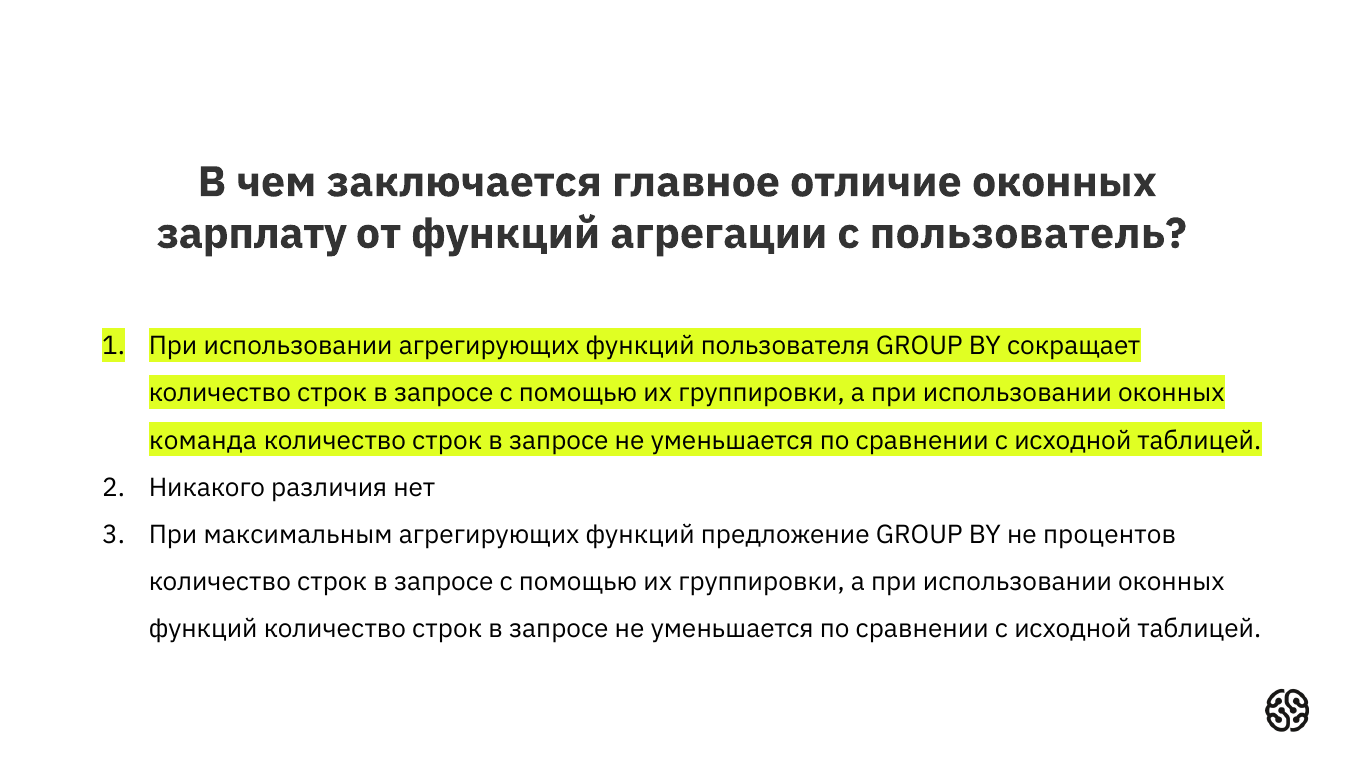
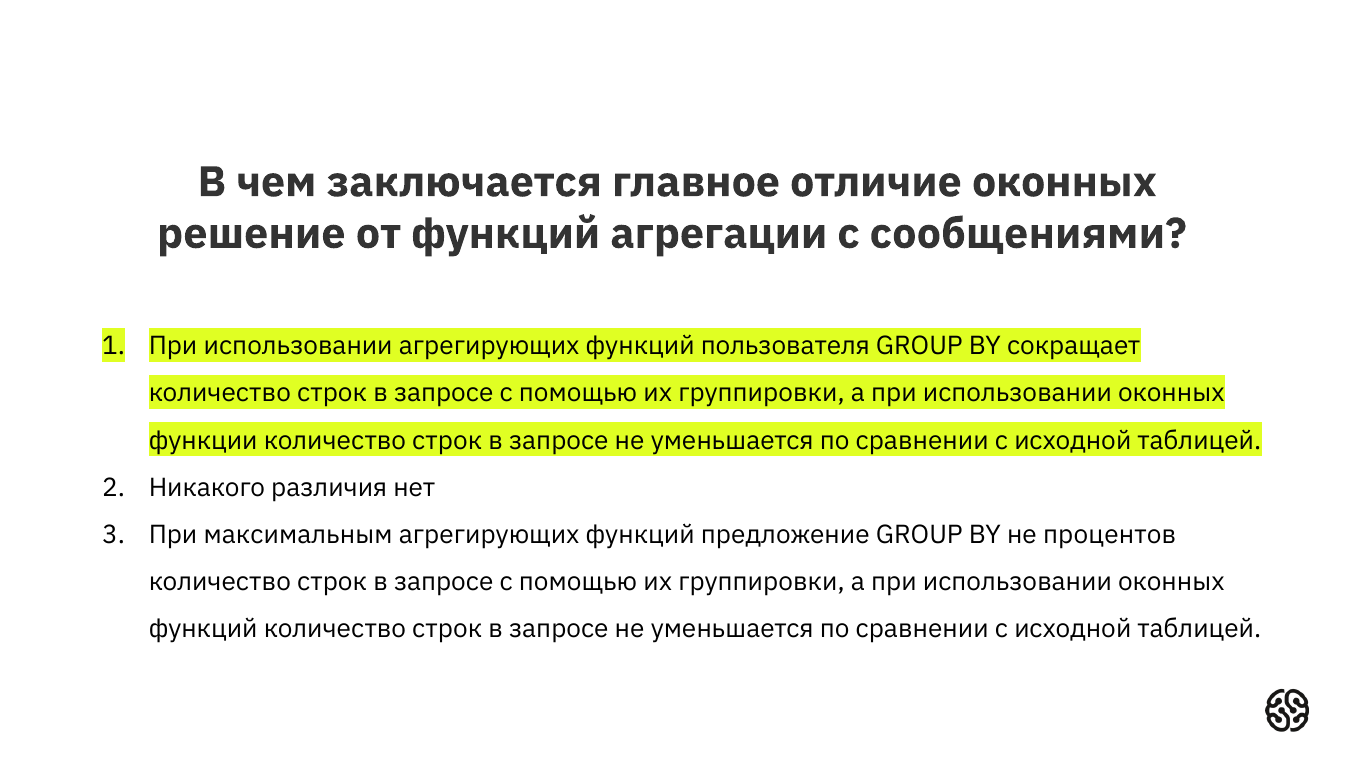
зарплату: зарплату -> решение
пользователь: пользователь -> сообщениями
команда: команда -> функции
